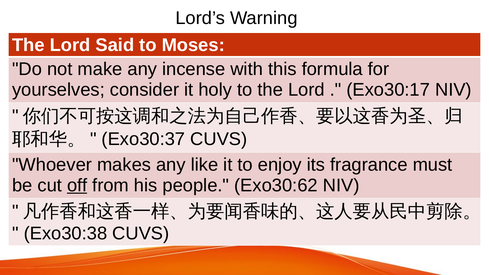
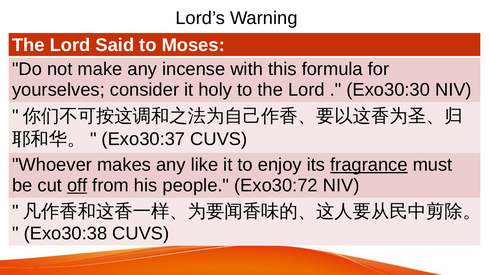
Exo30:17: Exo30:17 -> Exo30:30
fragrance underline: none -> present
Exo30:62: Exo30:62 -> Exo30:72
